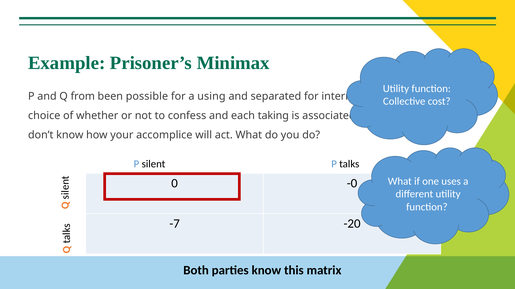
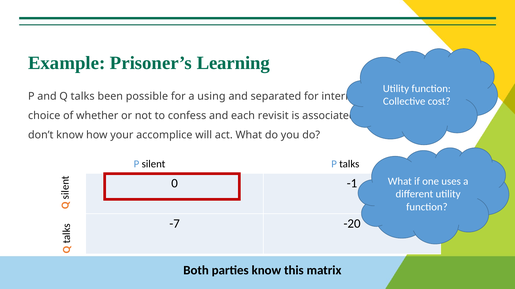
Minimax: Minimax -> Learning
Q from: from -> talks
taking: taking -> revisit
-0: -0 -> -1
